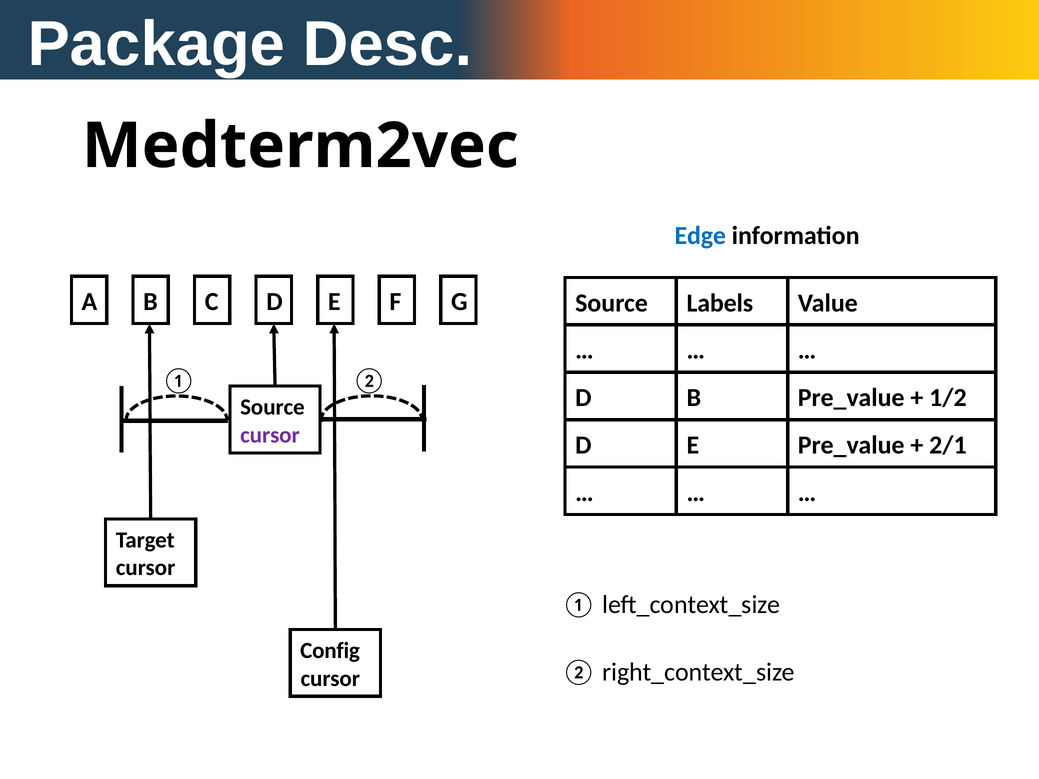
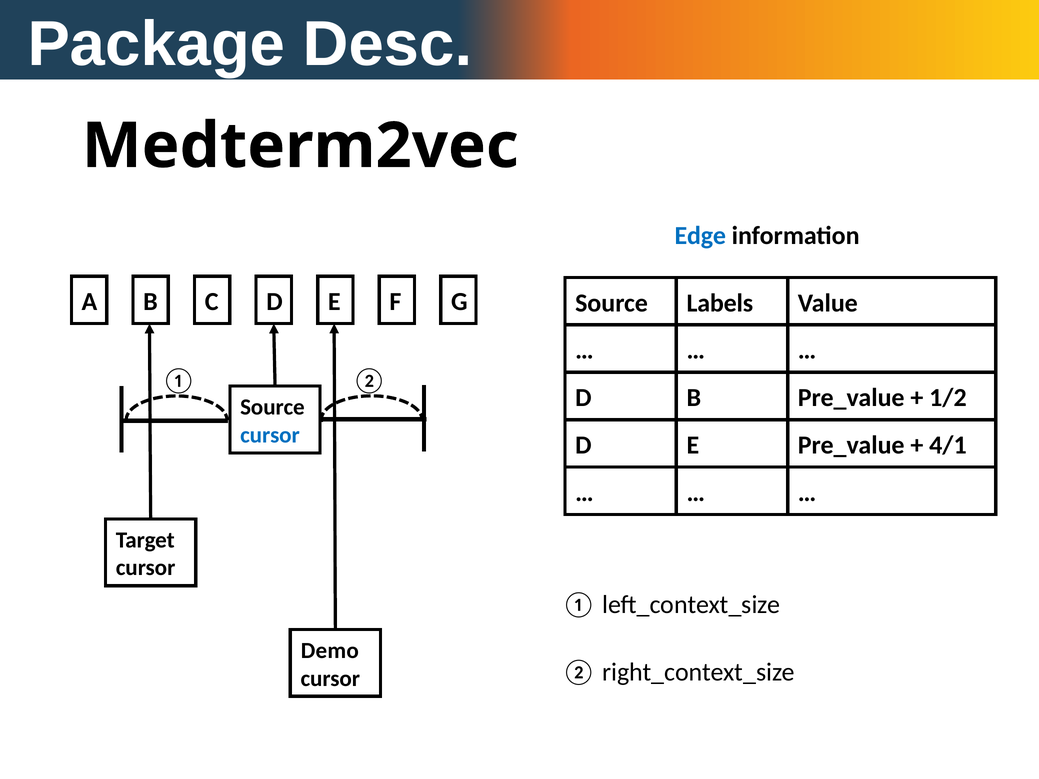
cursor at (270, 435) colour: purple -> blue
2/1: 2/1 -> 4/1
Config: Config -> Demo
